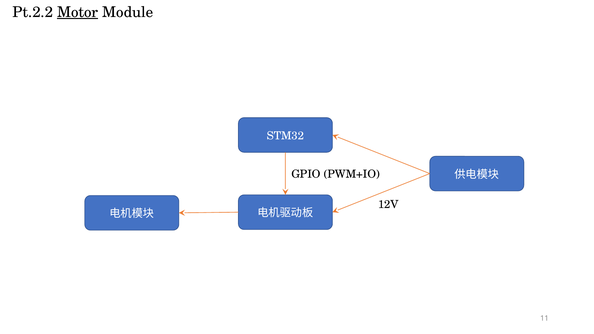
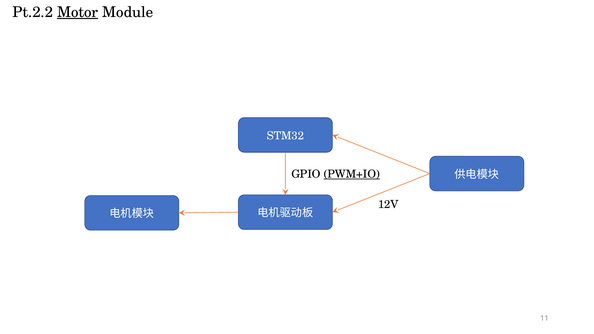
PWM+IO underline: none -> present
